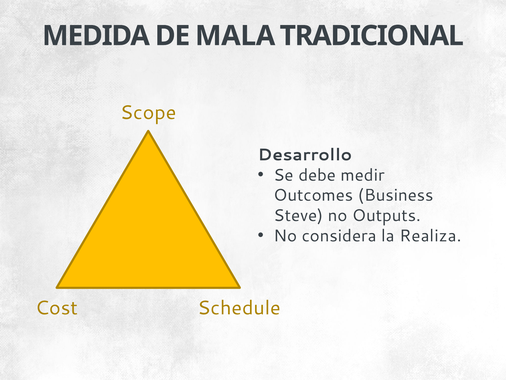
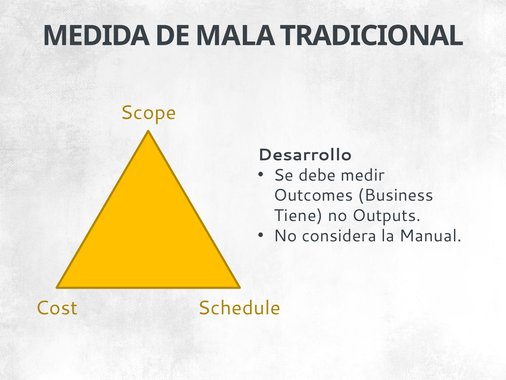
Steve: Steve -> Tiene
Realiza: Realiza -> Manual
